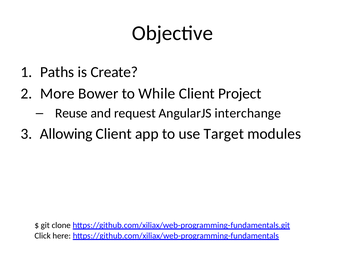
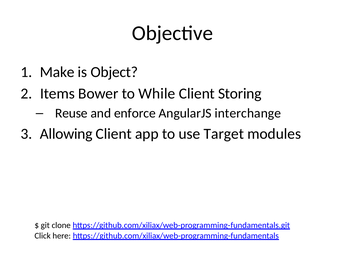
Paths: Paths -> Make
Create: Create -> Object
More: More -> Items
Project: Project -> Storing
request: request -> enforce
